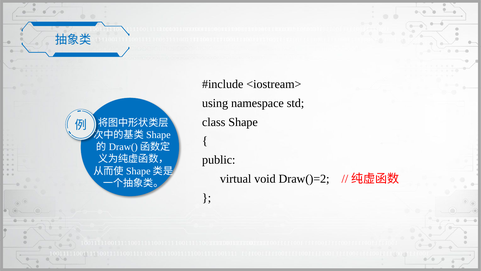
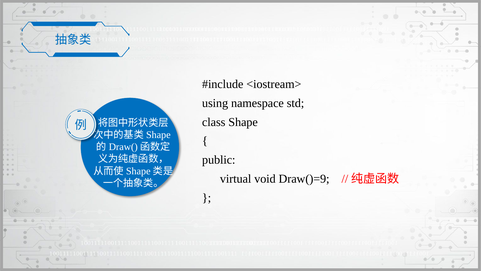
Draw()=2: Draw()=2 -> Draw()=9
